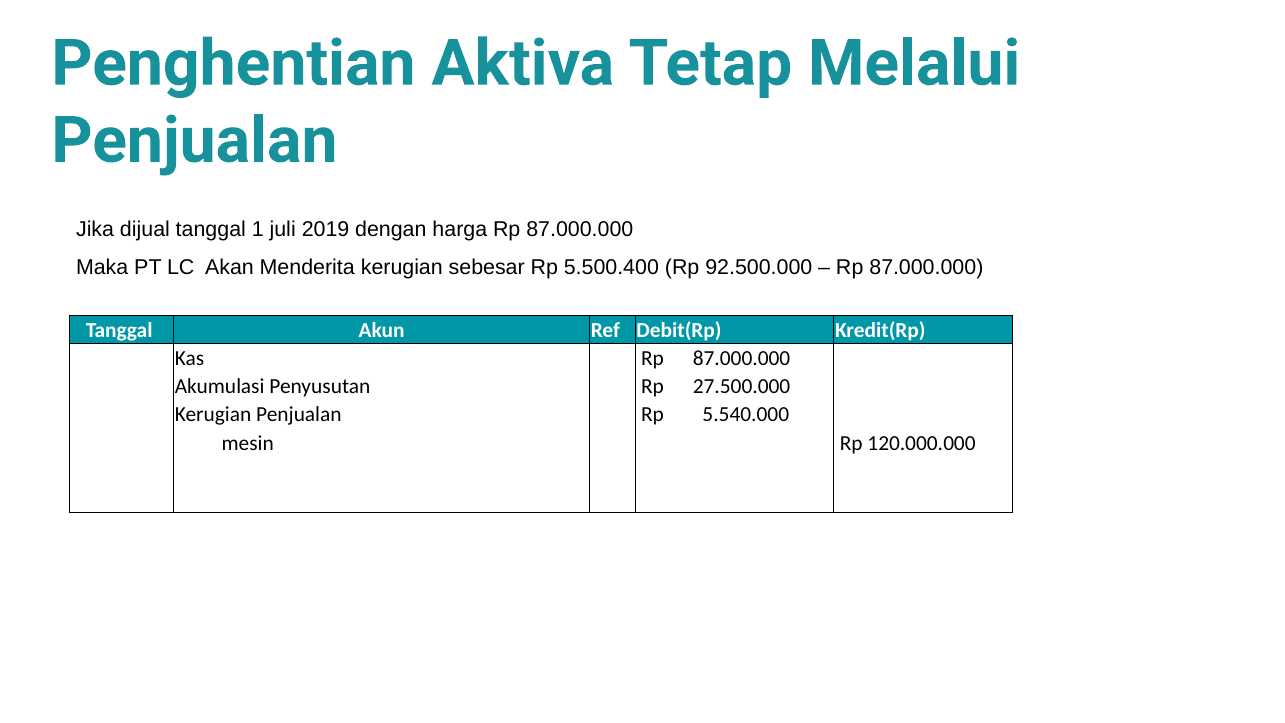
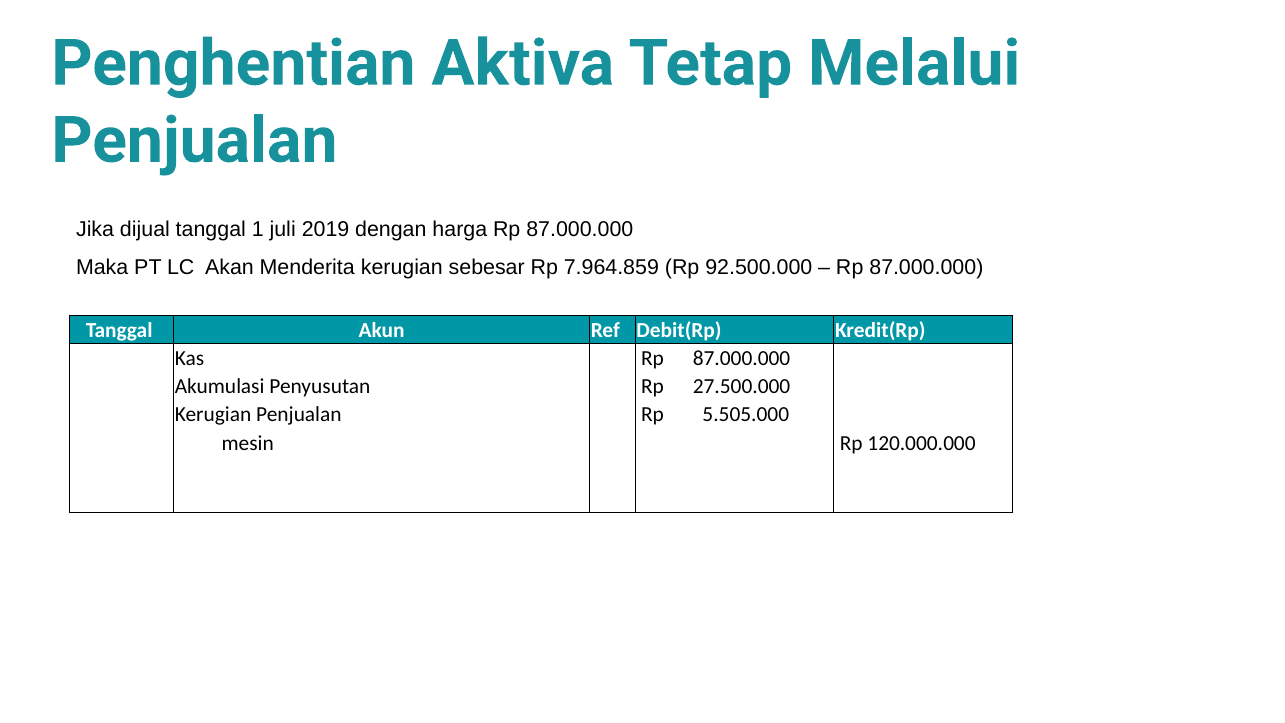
5.500.400: 5.500.400 -> 7.964.859
5.540.000: 5.540.000 -> 5.505.000
